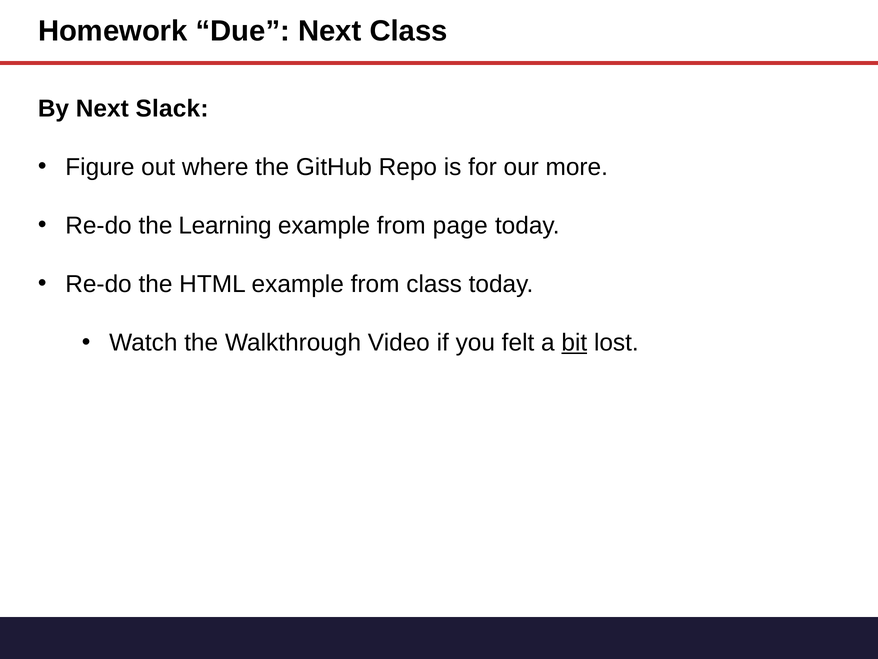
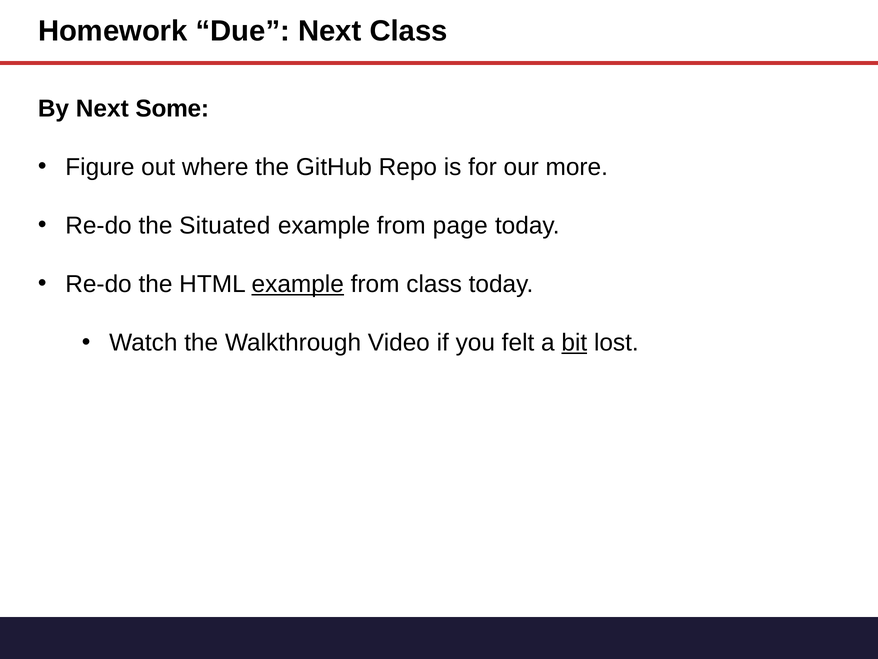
Slack: Slack -> Some
Learning: Learning -> Situated
example at (298, 284) underline: none -> present
